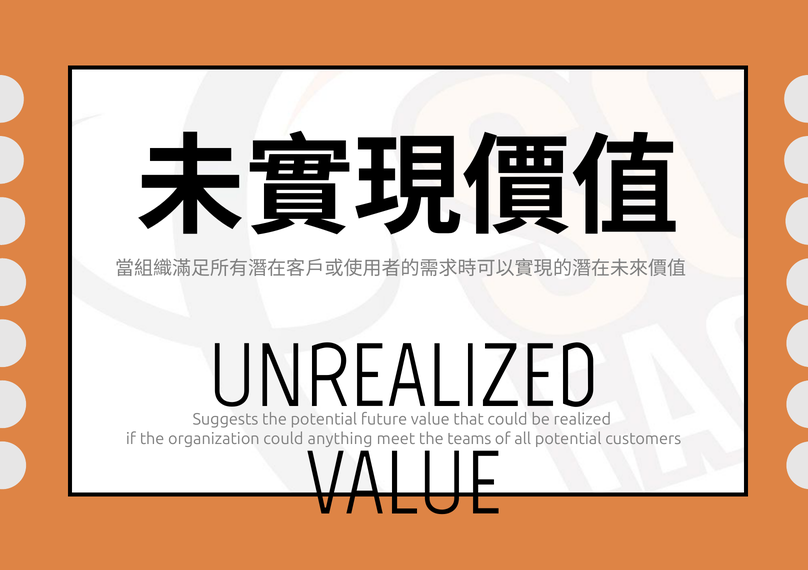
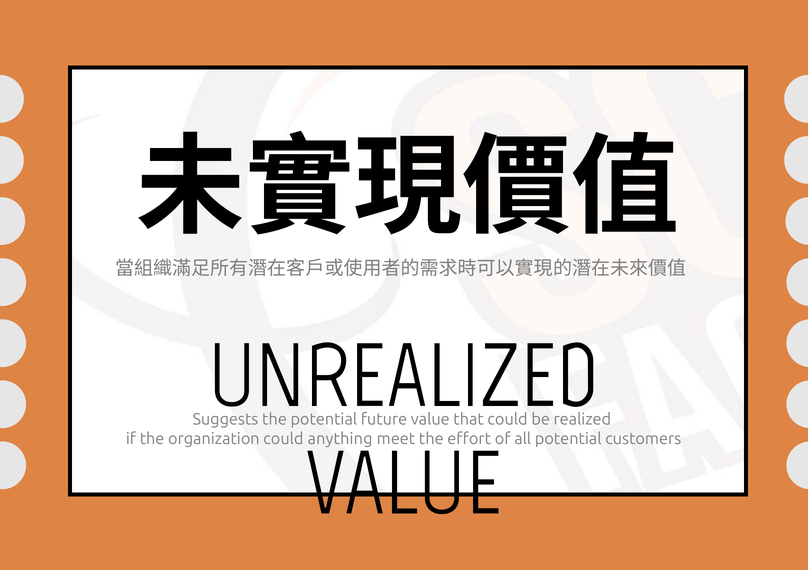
teams: teams -> effort
